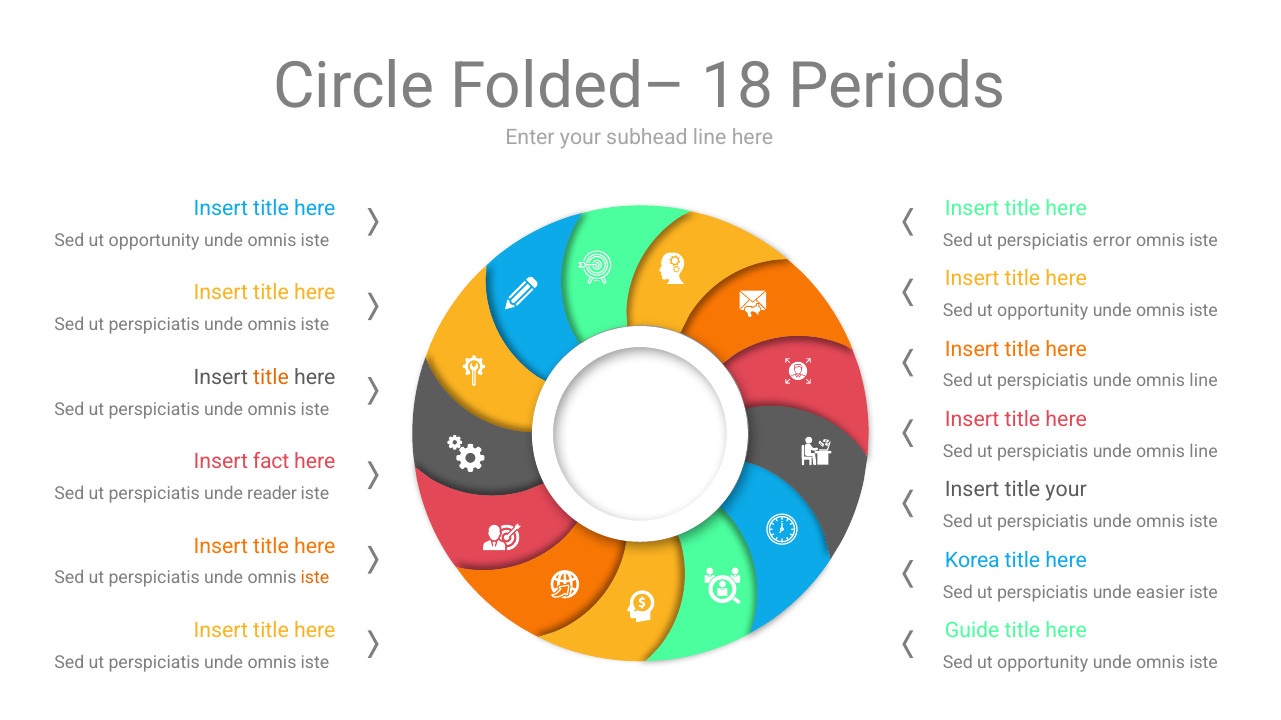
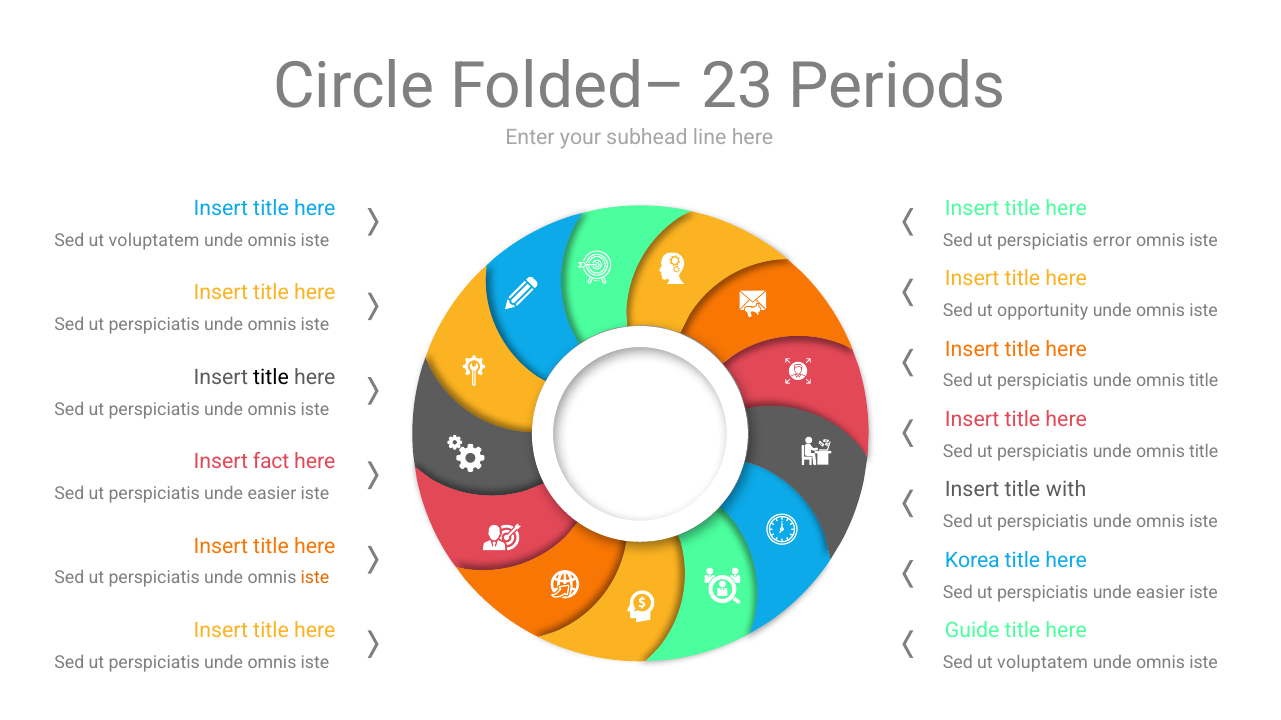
18: 18 -> 23
opportunity at (154, 241): opportunity -> voluptatem
title at (271, 378) colour: orange -> black
line at (1204, 381): line -> title
line at (1204, 452): line -> title
reader at (272, 494): reader -> easier
title your: your -> with
opportunity at (1043, 663): opportunity -> voluptatem
